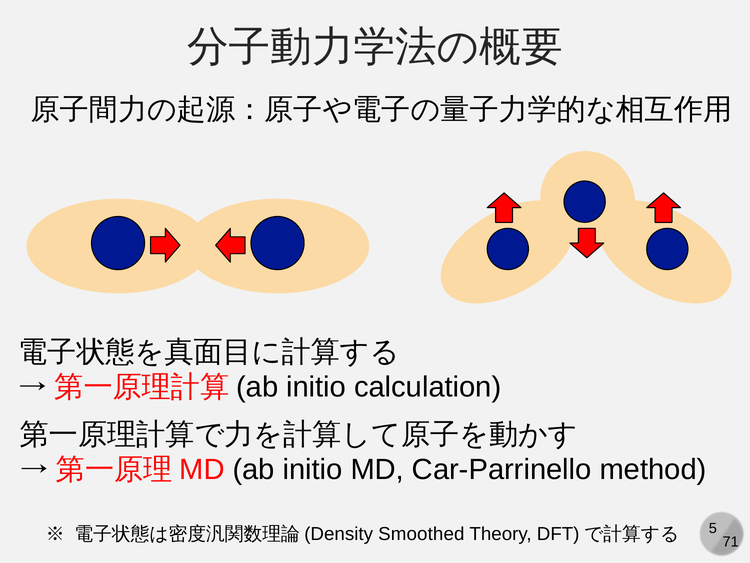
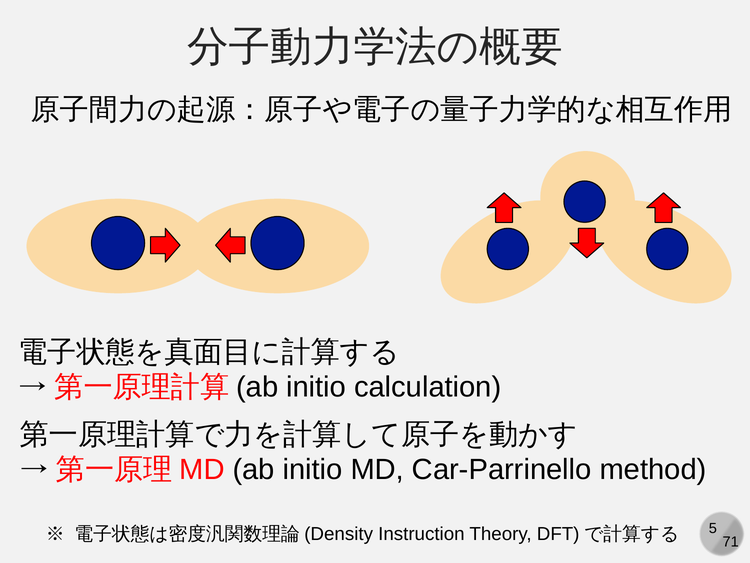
Smoothed: Smoothed -> Instruction
